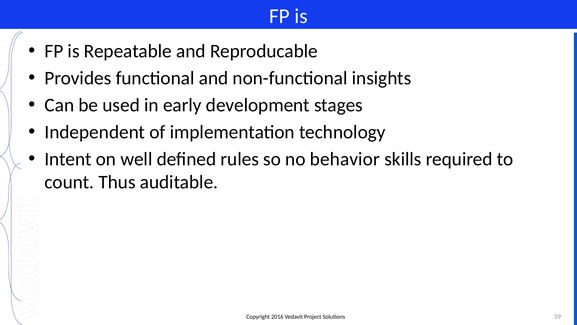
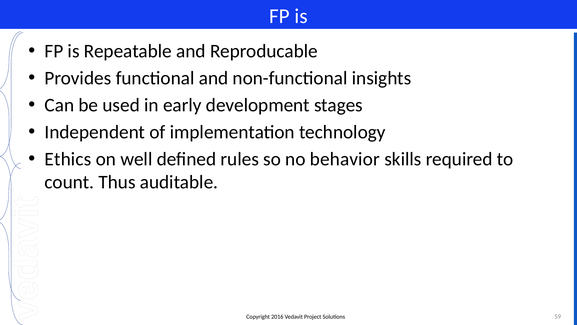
Intent: Intent -> Ethics
